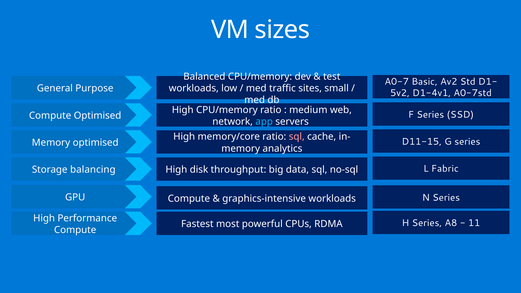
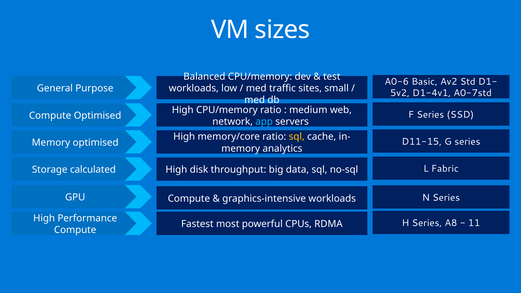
A0-7: A0-7 -> A0-6
sql at (297, 137) colour: pink -> yellow
balancing: balancing -> calculated
